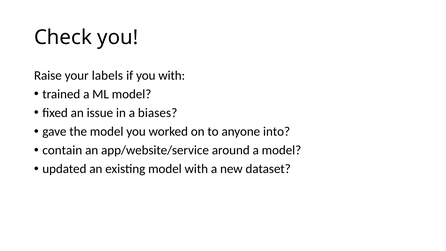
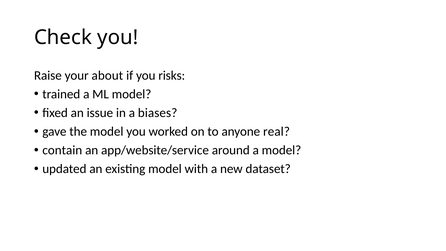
labels: labels -> about
you with: with -> risks
into: into -> real
